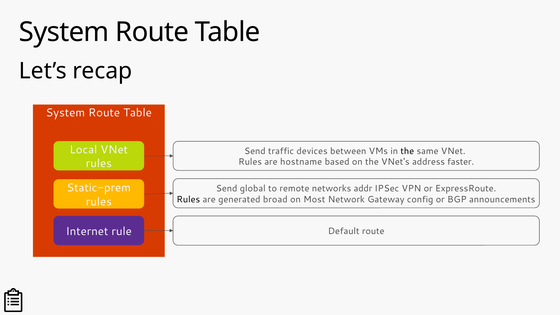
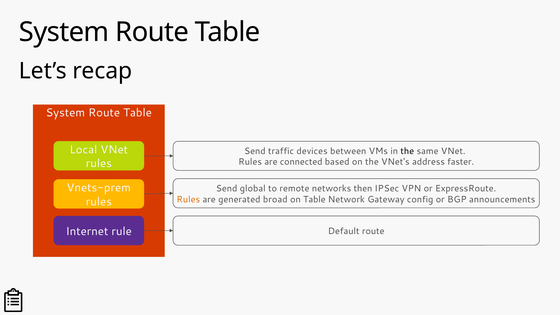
hostname: hostname -> connected
Static-prem: Static-prem -> Vnets-prem
addr: addr -> then
Rules at (188, 199) colour: black -> orange
on Most: Most -> Table
